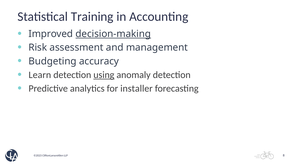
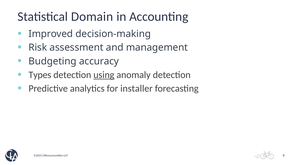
Training: Training -> Domain
decision-making underline: present -> none
Learn: Learn -> Types
